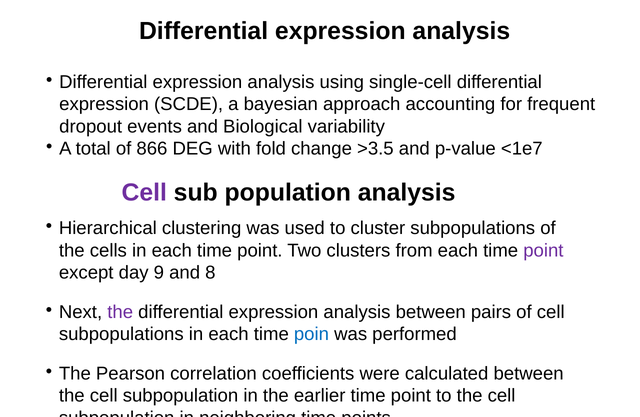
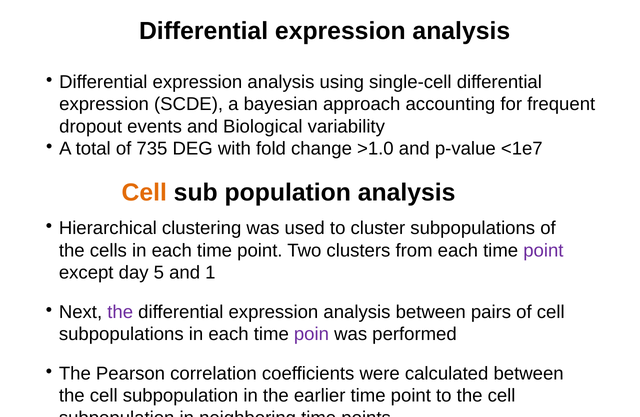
866: 866 -> 735
>3.5: >3.5 -> >1.0
Cell at (144, 193) colour: purple -> orange
9: 9 -> 5
8: 8 -> 1
poin colour: blue -> purple
